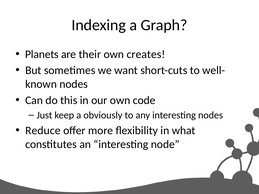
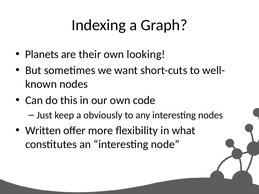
creates: creates -> looking
Reduce: Reduce -> Written
